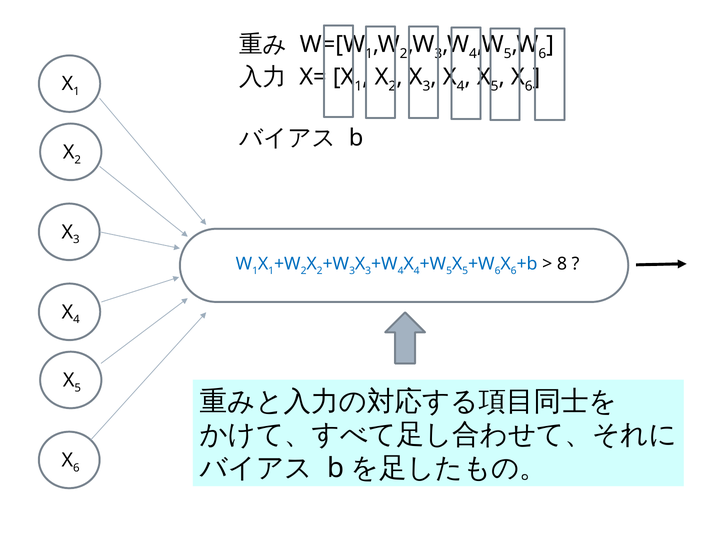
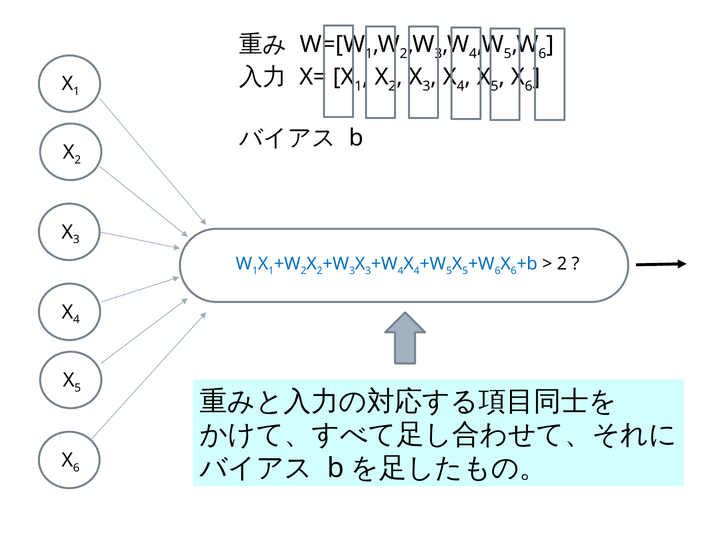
8 at (562, 264): 8 -> 2
